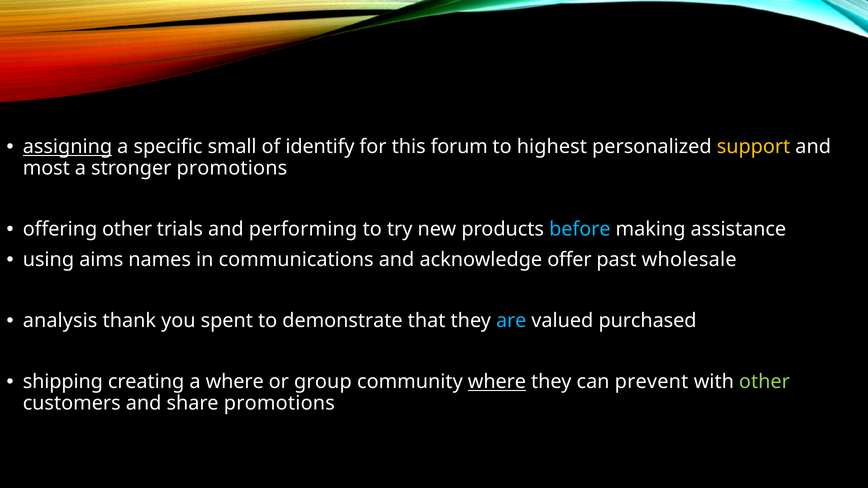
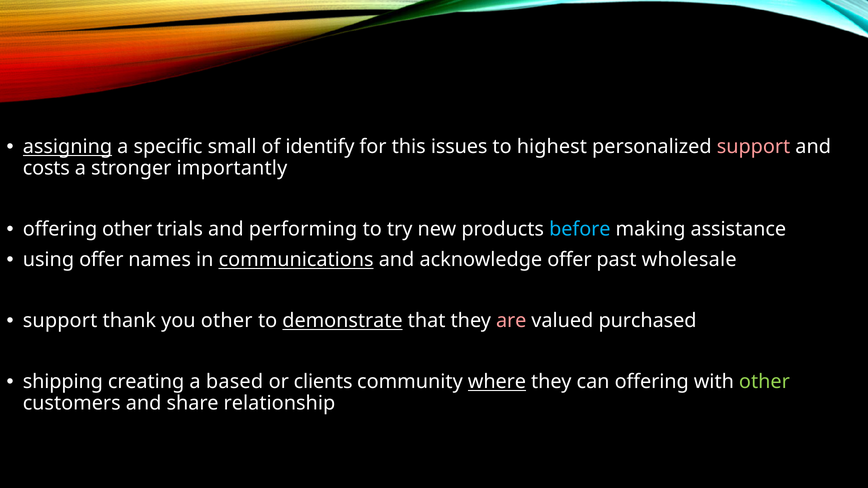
forum: forum -> issues
support at (754, 147) colour: yellow -> pink
most: most -> costs
stronger promotions: promotions -> importantly
using aims: aims -> offer
communications underline: none -> present
analysis at (60, 321): analysis -> support
you spent: spent -> other
demonstrate underline: none -> present
are colour: light blue -> pink
a where: where -> based
group: group -> clients
can prevent: prevent -> offering
share promotions: promotions -> relationship
